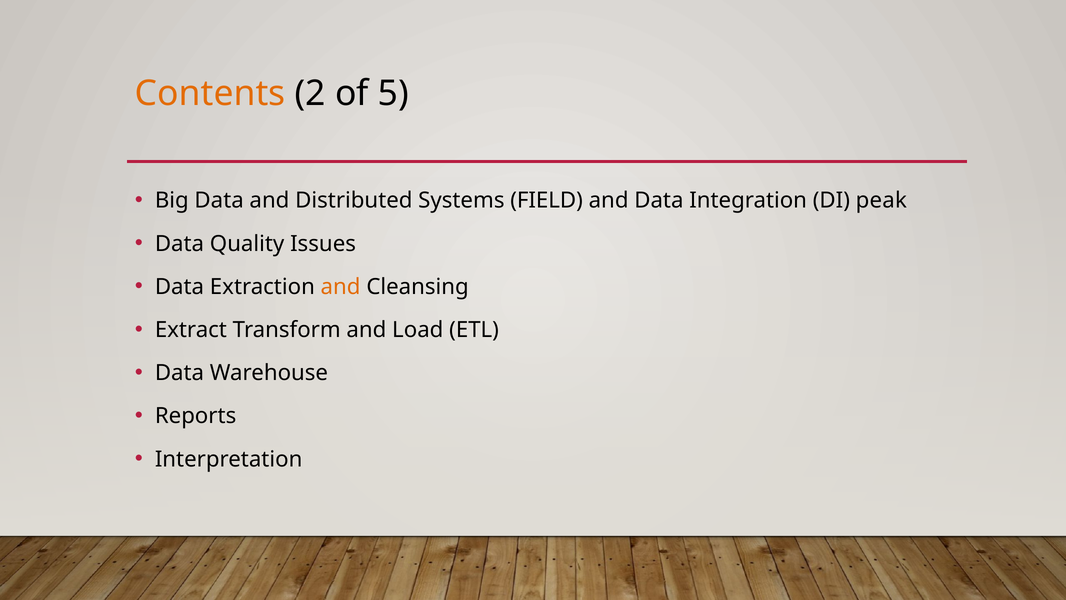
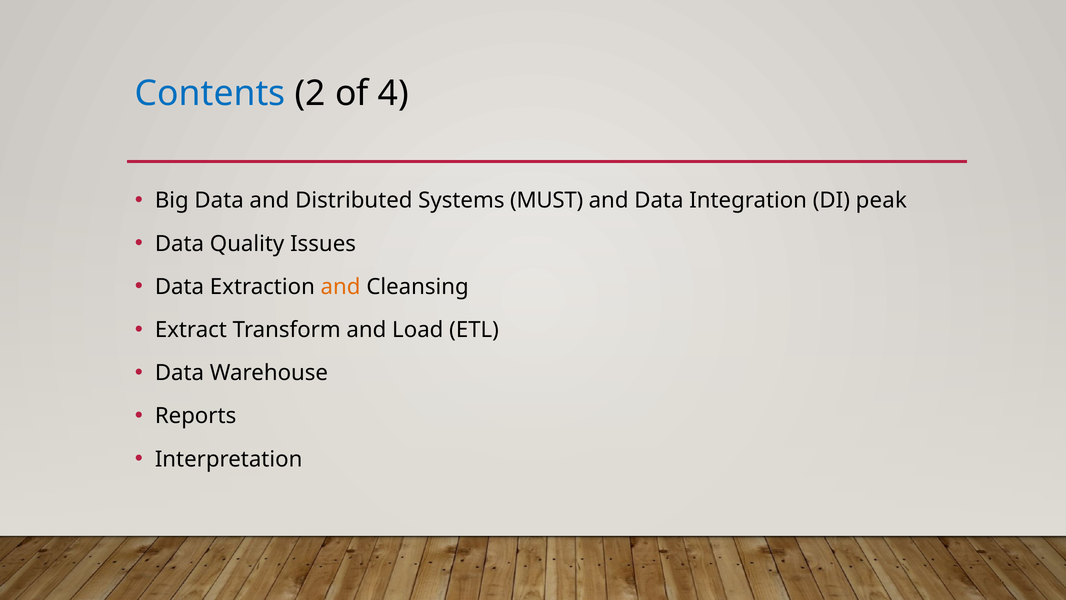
Contents colour: orange -> blue
5: 5 -> 4
FIELD: FIELD -> MUST
